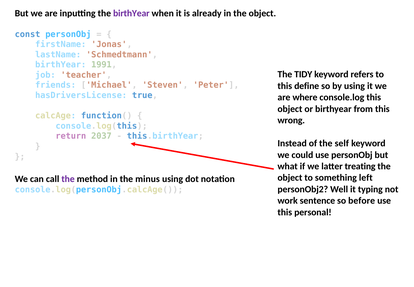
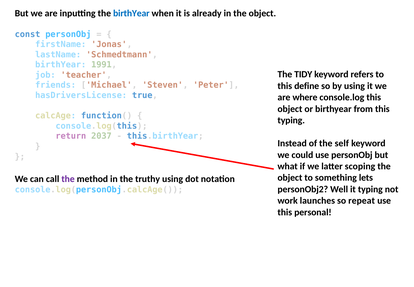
birthYear at (131, 13) colour: purple -> blue
wrong at (291, 120): wrong -> typing
treating: treating -> scoping
left: left -> lets
minus: minus -> truthy
sentence: sentence -> launches
before: before -> repeat
